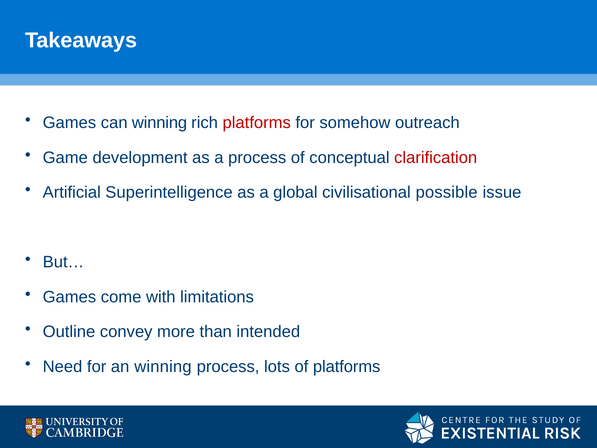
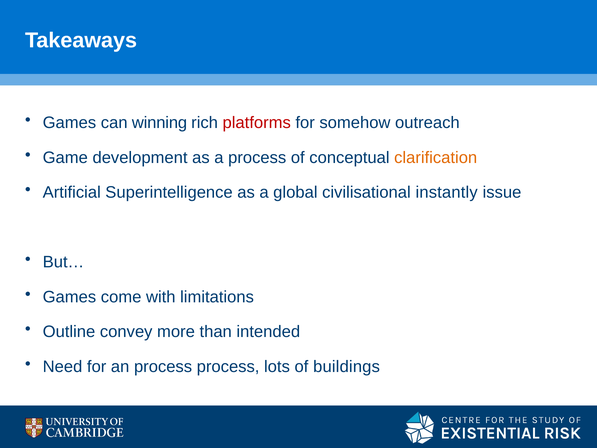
clarification colour: red -> orange
possible: possible -> instantly
an winning: winning -> process
of platforms: platforms -> buildings
